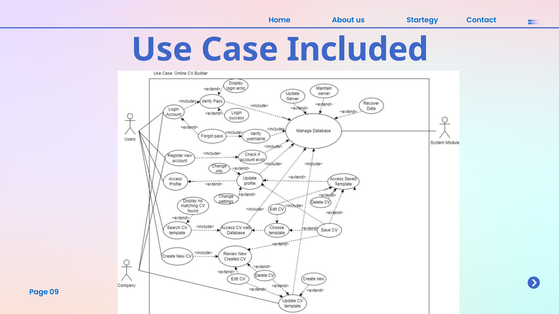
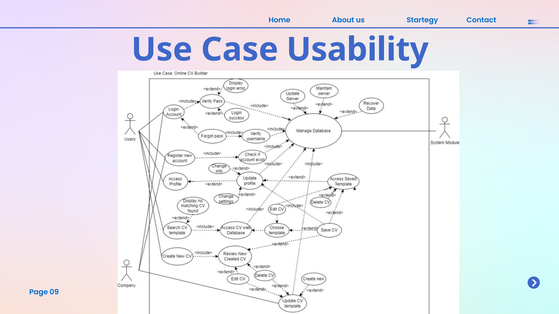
Included: Included -> Usability
